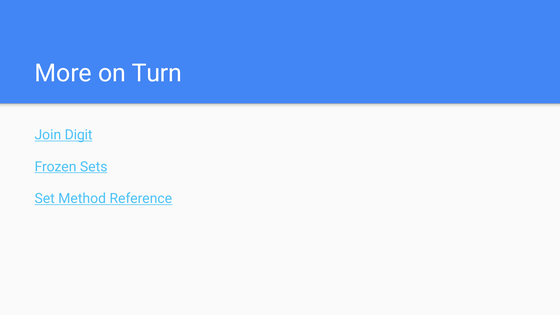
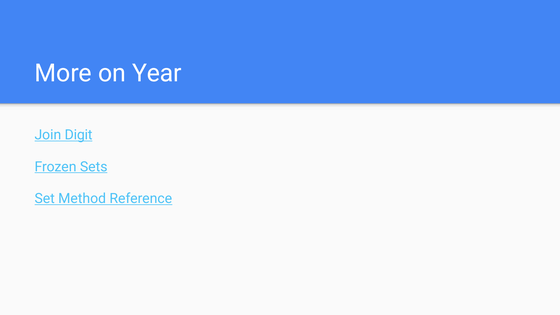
Turn: Turn -> Year
